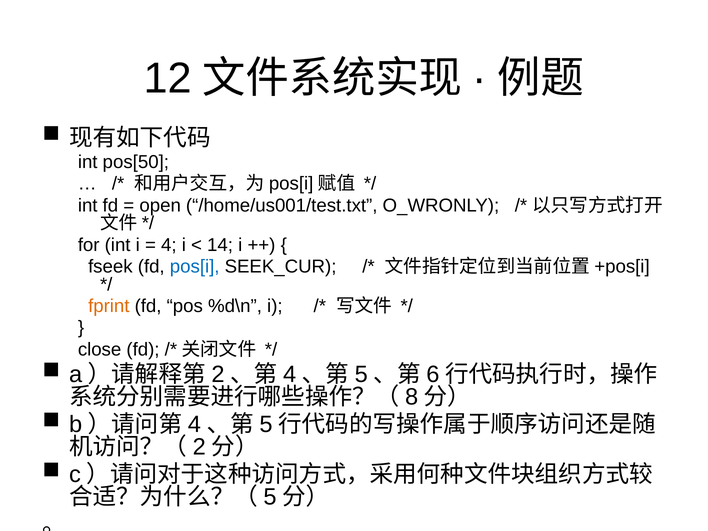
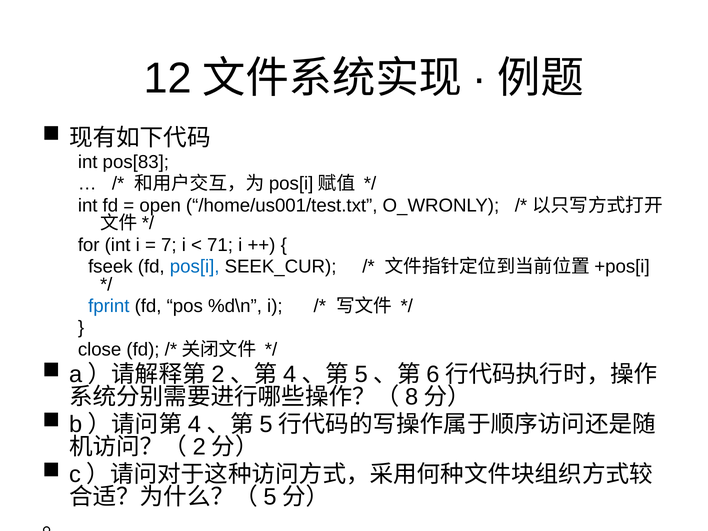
pos[50: pos[50 -> pos[83
4: 4 -> 7
14: 14 -> 71
fprint colour: orange -> blue
